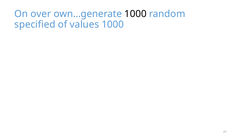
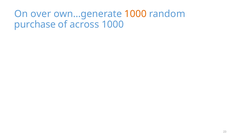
1000 at (135, 14) colour: black -> orange
specified: specified -> purchase
values: values -> across
